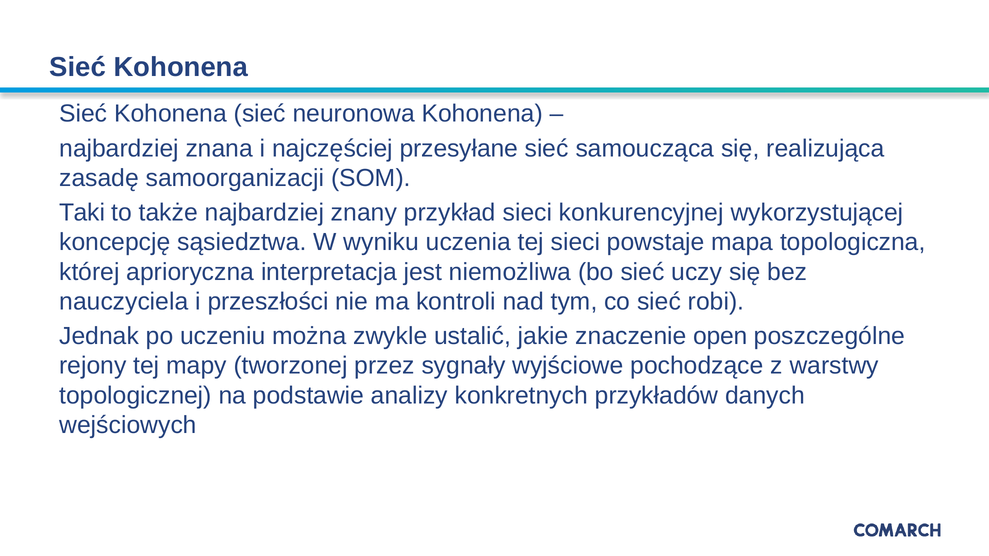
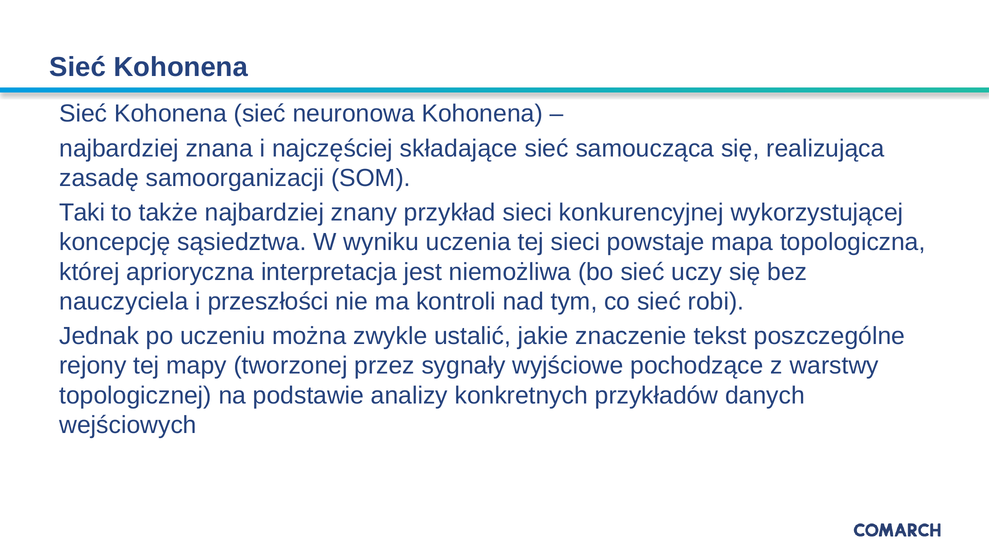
przesyłane: przesyłane -> składające
open: open -> tekst
